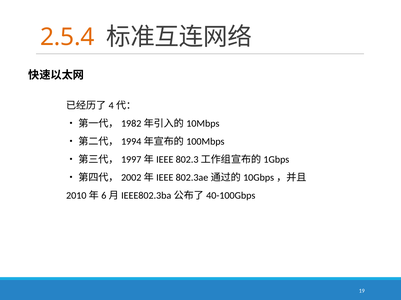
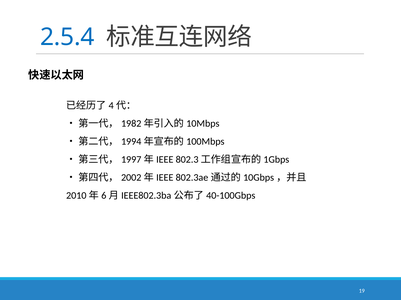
2.5.4 colour: orange -> blue
